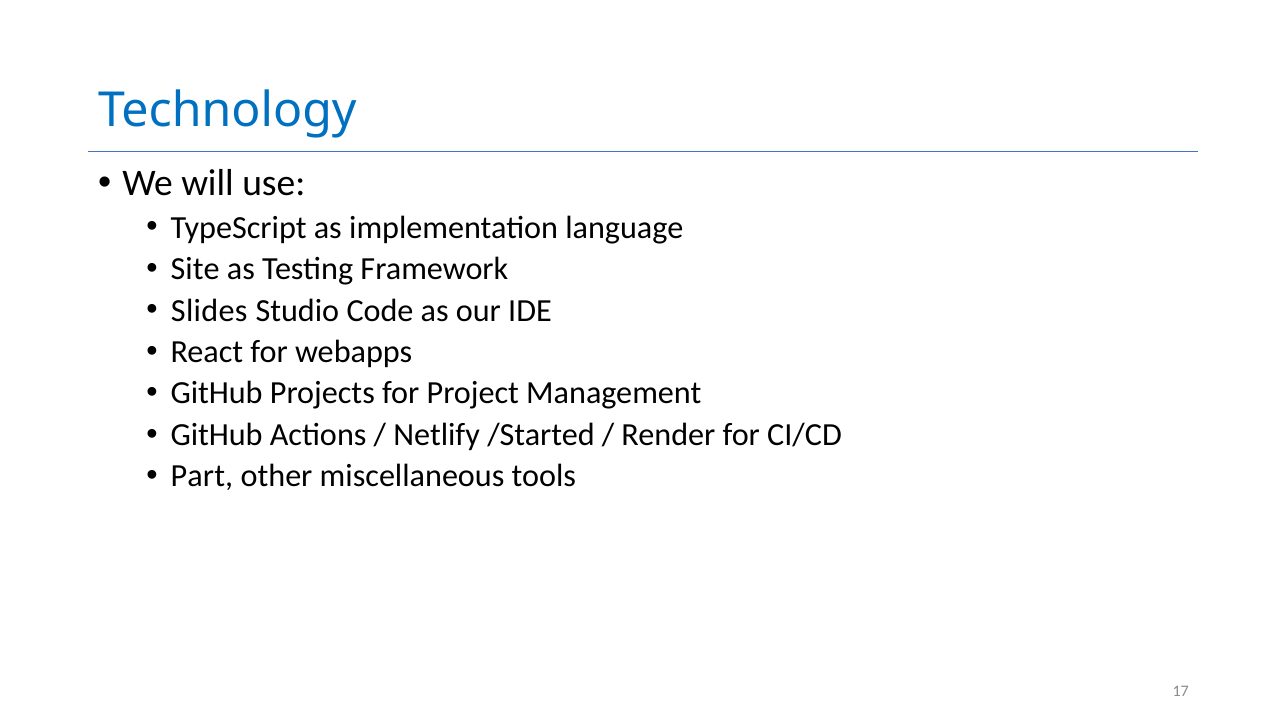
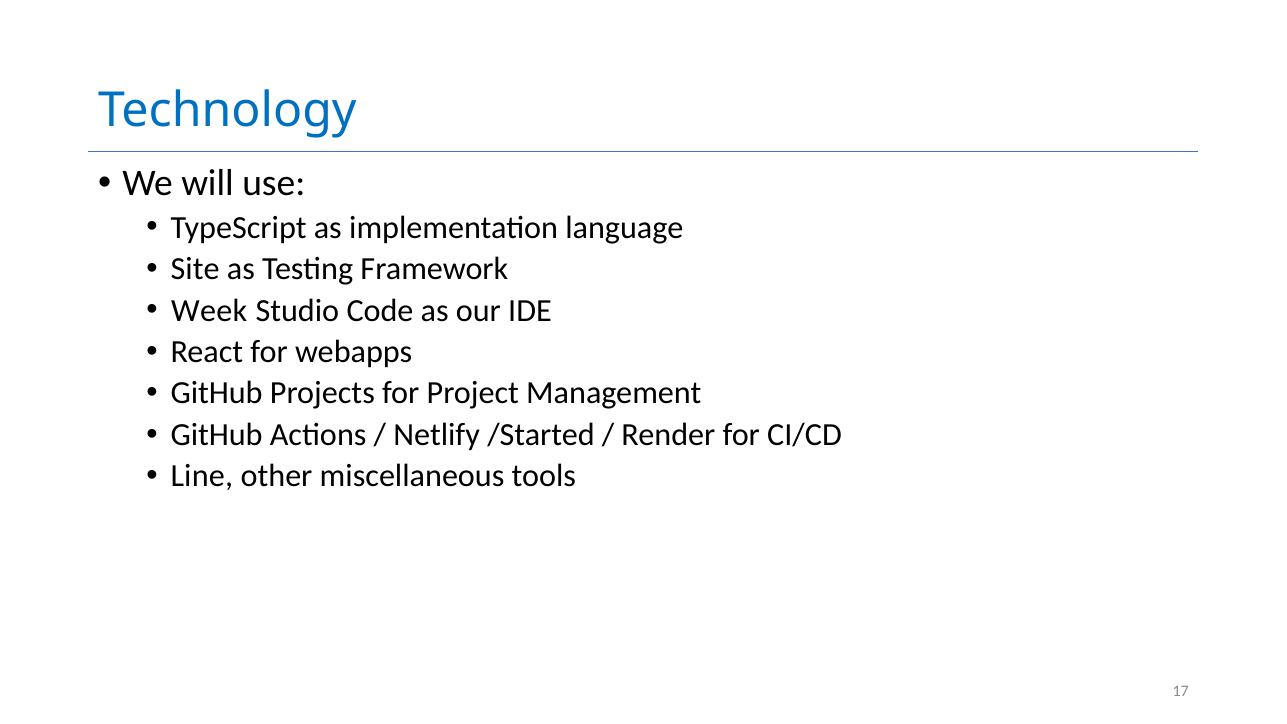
Slides: Slides -> Week
Part: Part -> Line
